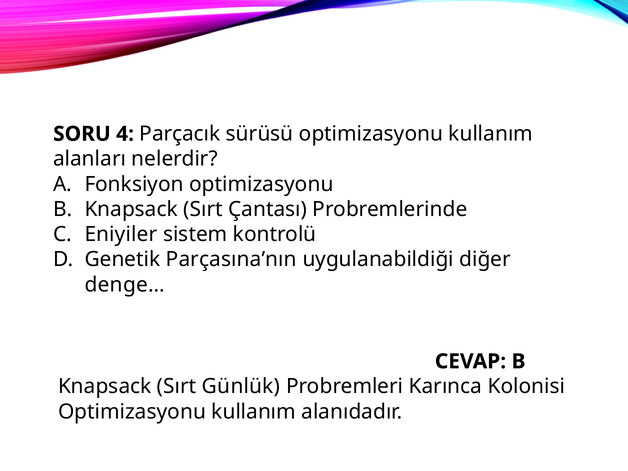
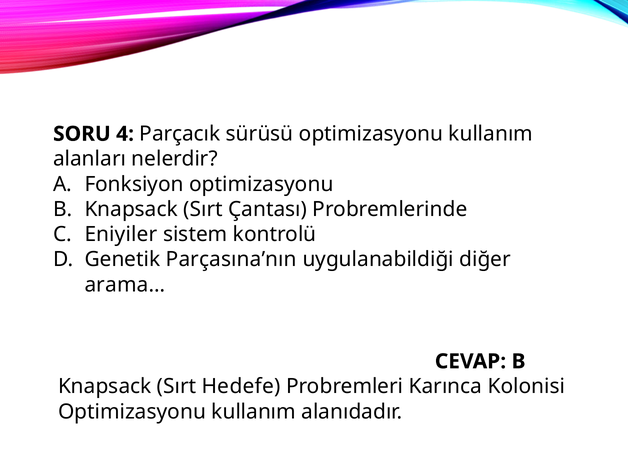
denge…: denge… -> arama…
Günlük: Günlük -> Hedefe
